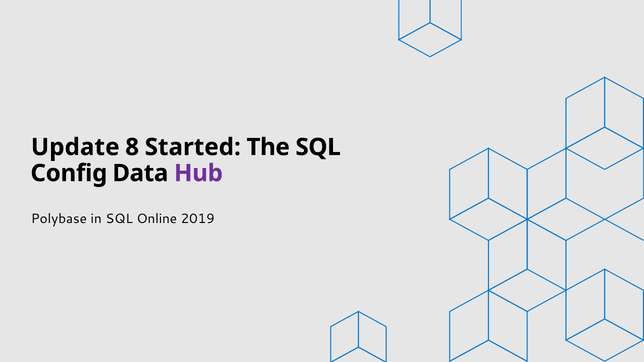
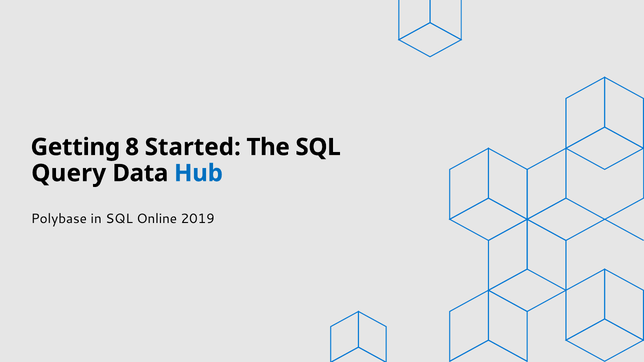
Update: Update -> Getting
Config: Config -> Query
Hub colour: purple -> blue
